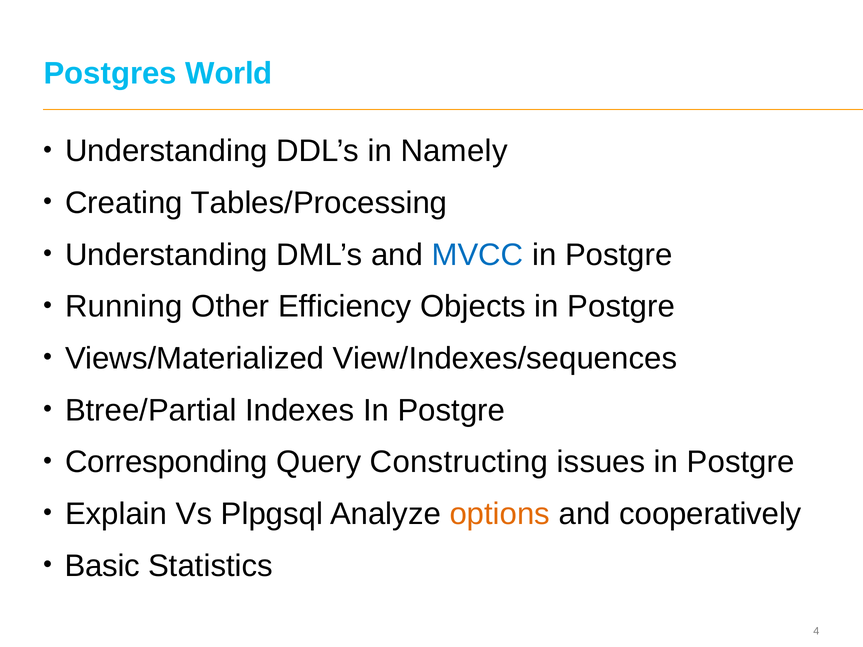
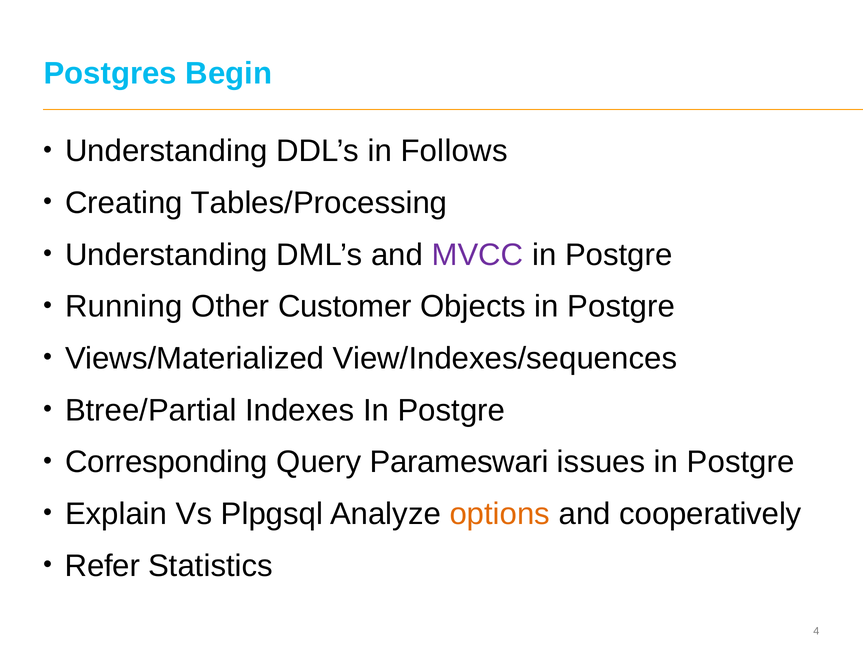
World: World -> Begin
Namely: Namely -> Follows
MVCC colour: blue -> purple
Efficiency: Efficiency -> Customer
Constructing: Constructing -> Parameswari
Basic: Basic -> Refer
